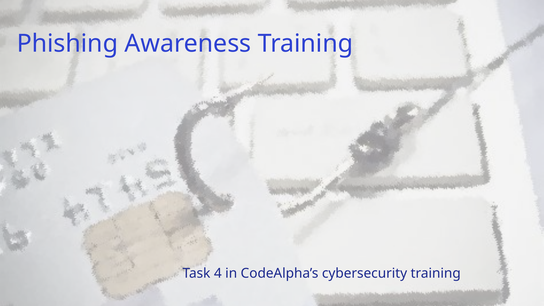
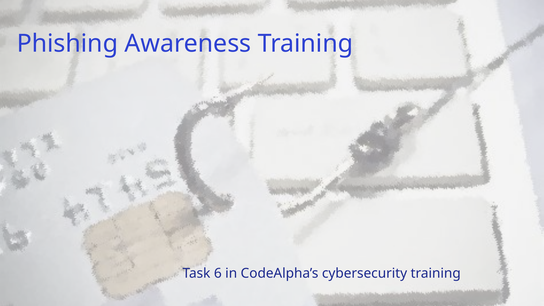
4: 4 -> 6
